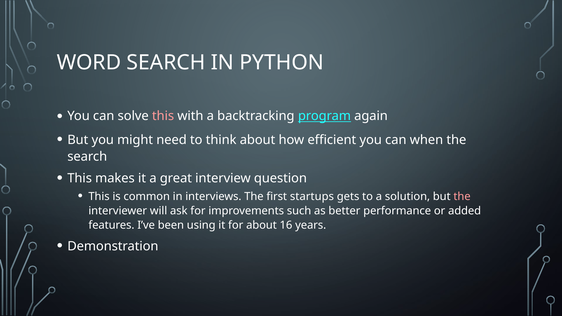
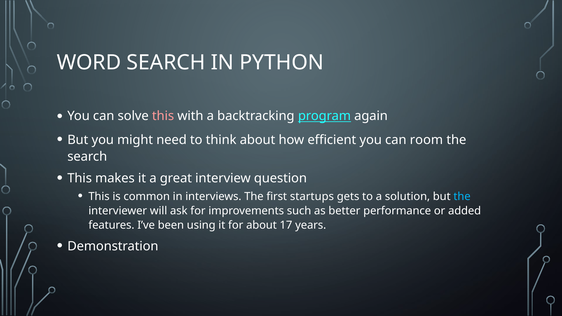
when: when -> room
the at (462, 196) colour: pink -> light blue
16: 16 -> 17
